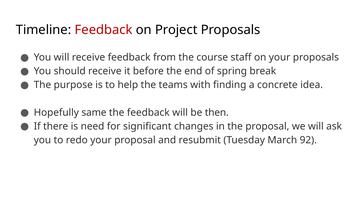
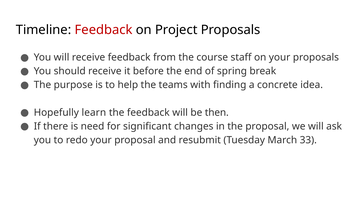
same: same -> learn
92: 92 -> 33
